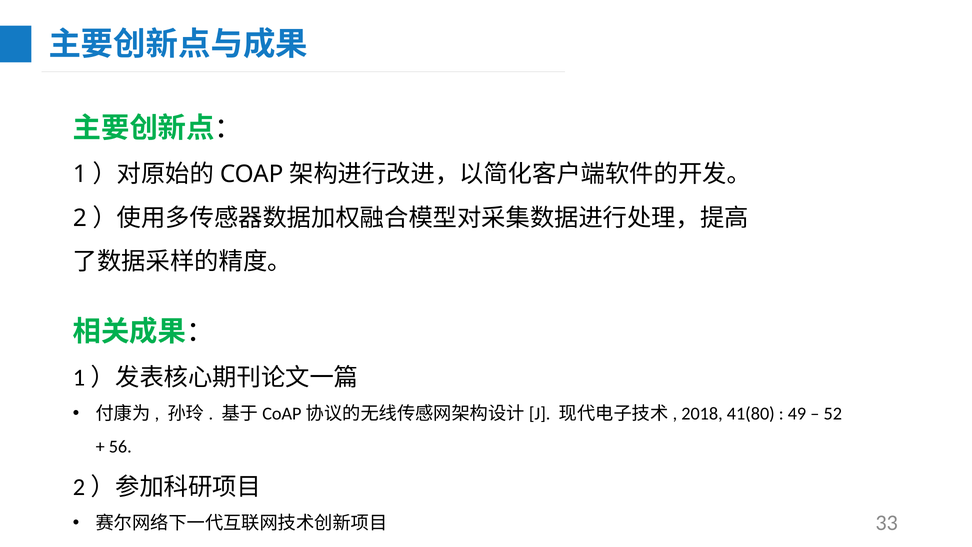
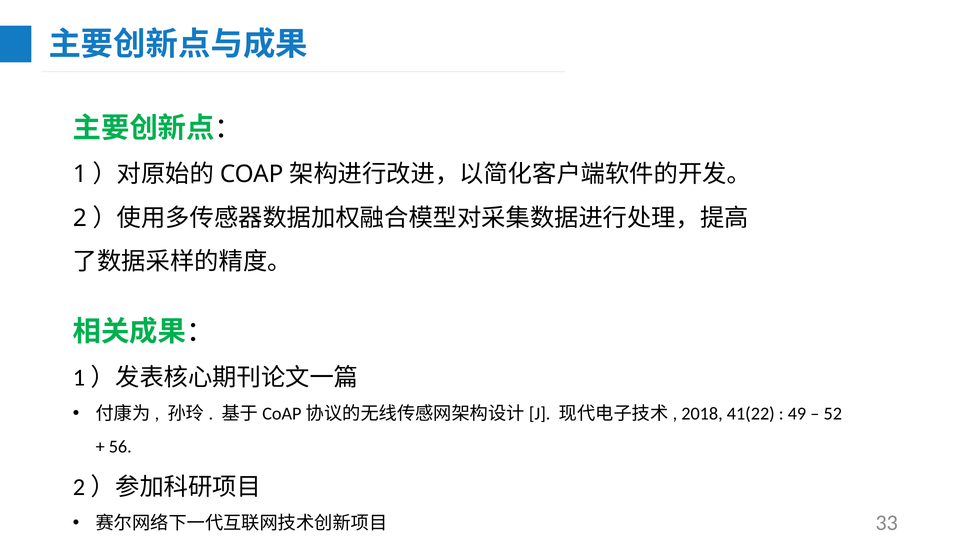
41(80: 41(80 -> 41(22
